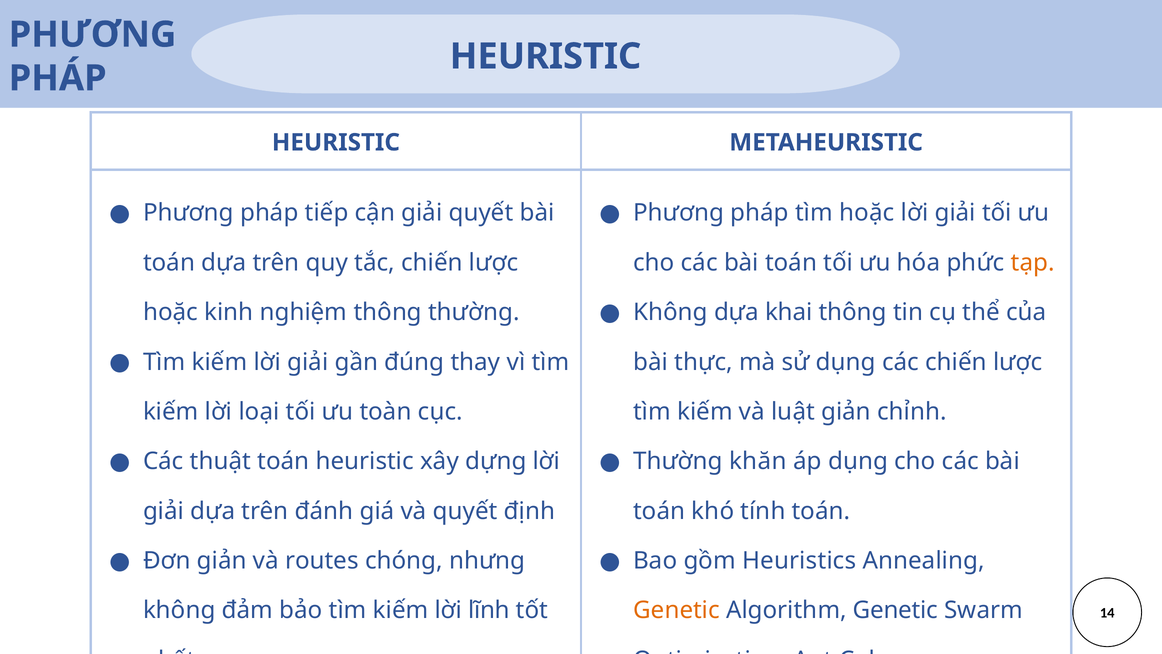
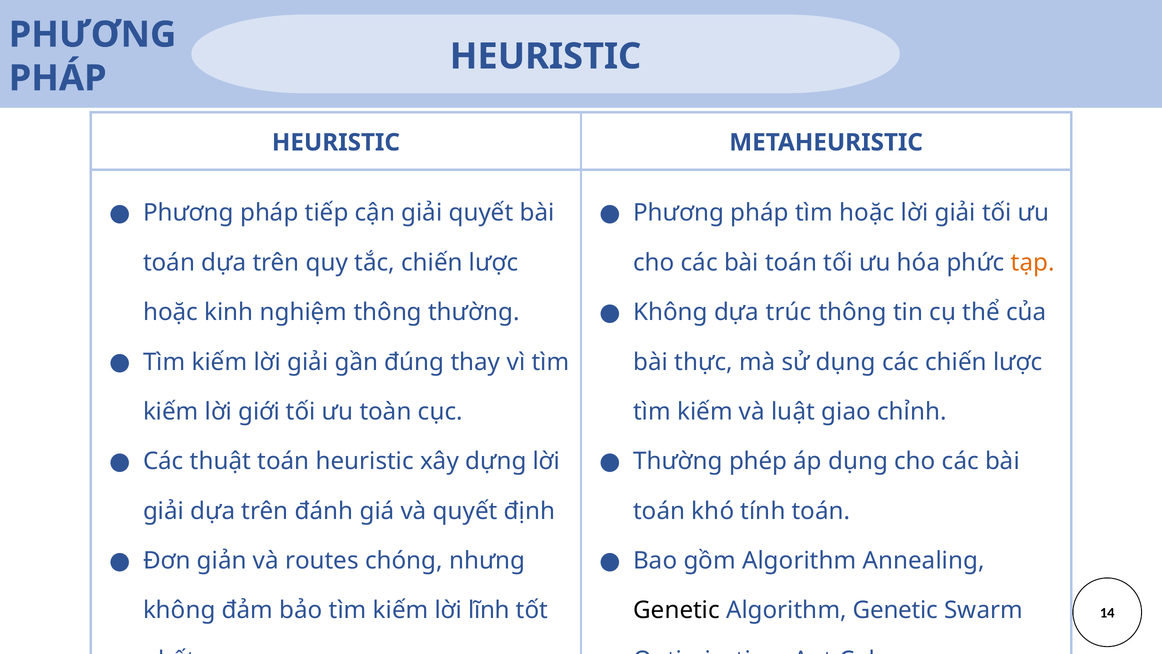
khai: khai -> trúc
loại: loại -> giới
luật giản: giản -> giao
khăn: khăn -> phép
gồm Heuristics: Heuristics -> Algorithm
Genetic at (677, 610) colour: orange -> black
